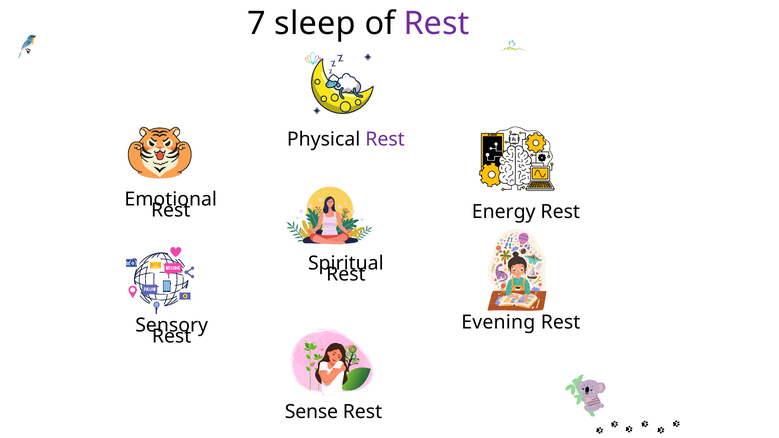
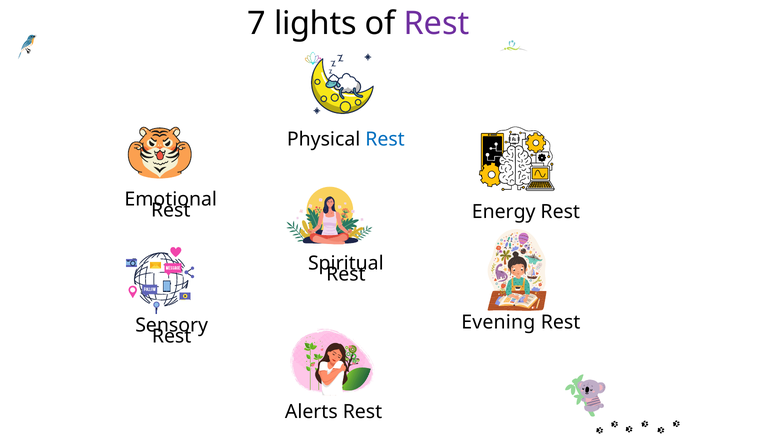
sleep: sleep -> lights
Rest at (385, 139) colour: purple -> blue
Sense: Sense -> Alerts
